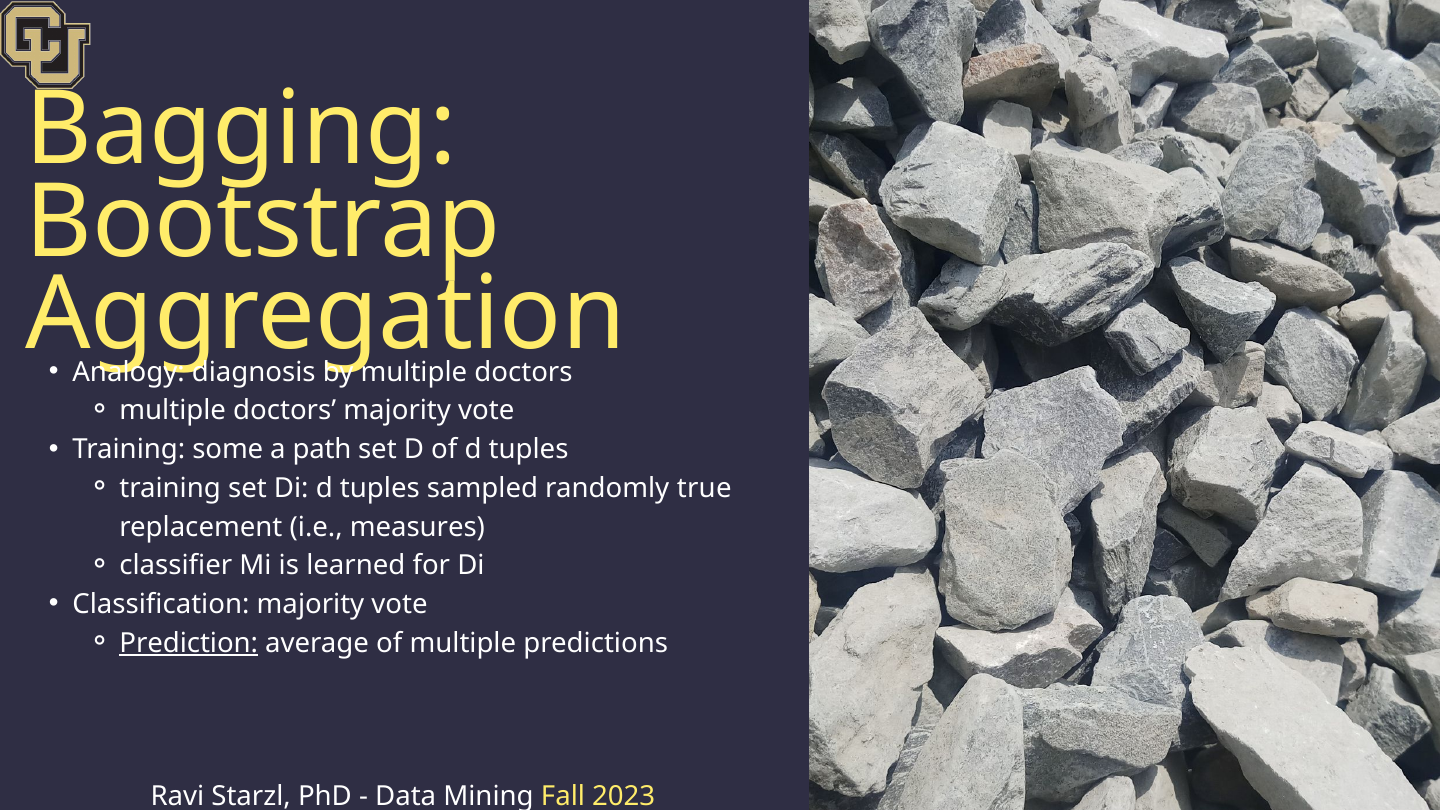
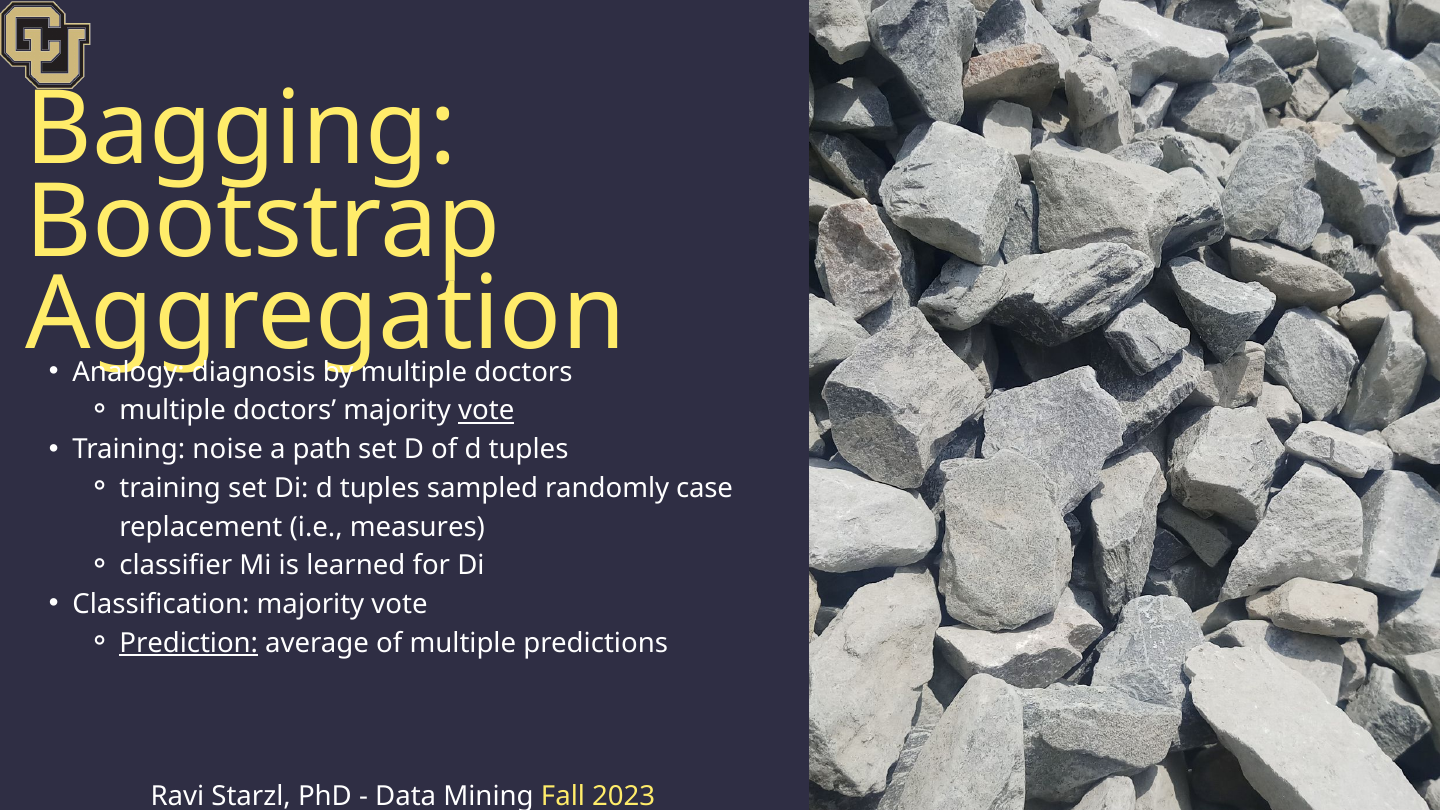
vote at (486, 411) underline: none -> present
some: some -> noise
true: true -> case
